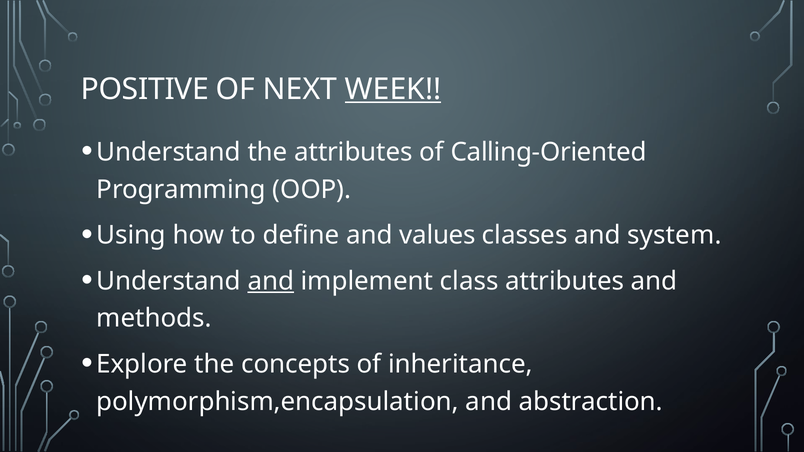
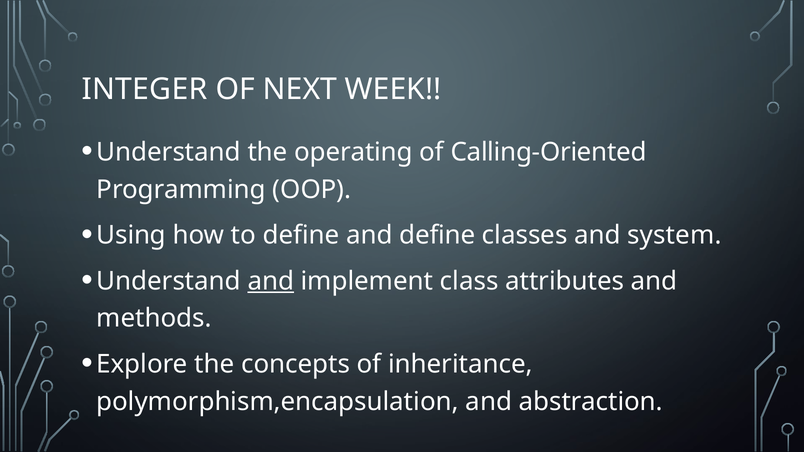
POSITIVE: POSITIVE -> INTEGER
WEEK underline: present -> none
the attributes: attributes -> operating
and values: values -> define
